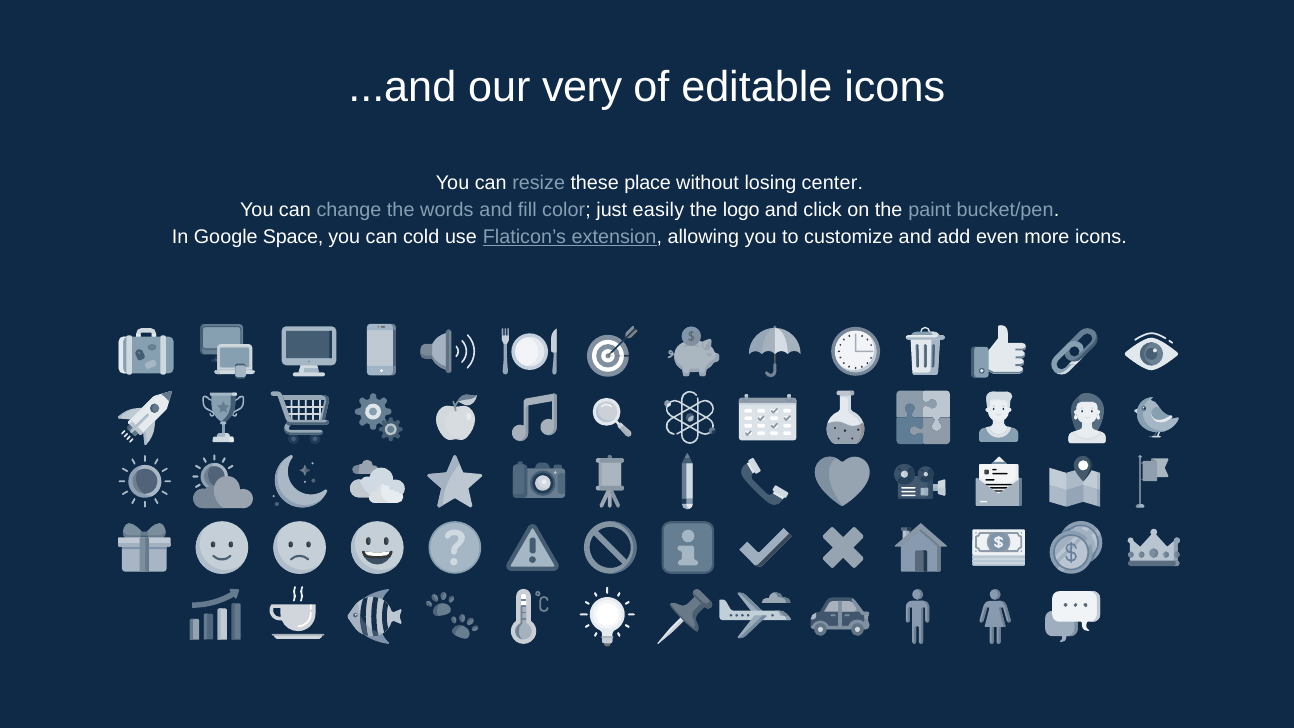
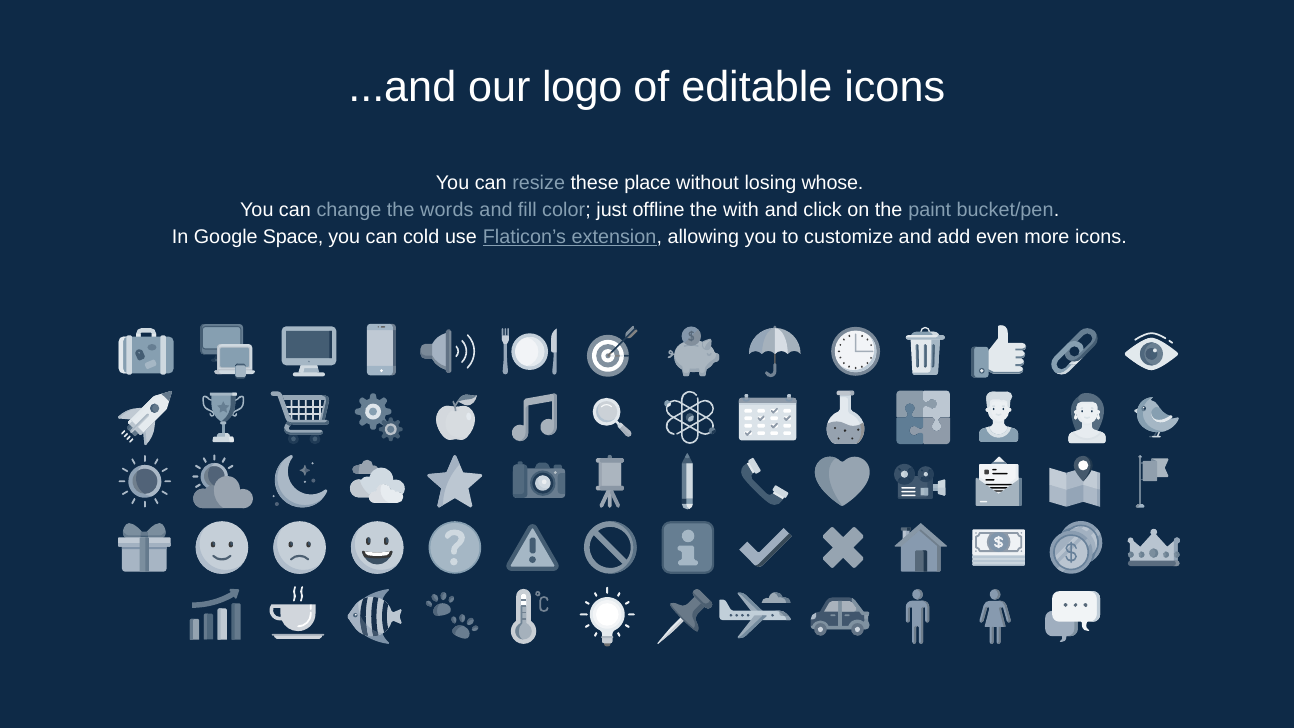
very: very -> logo
center: center -> whose
easily: easily -> offline
logo: logo -> with
